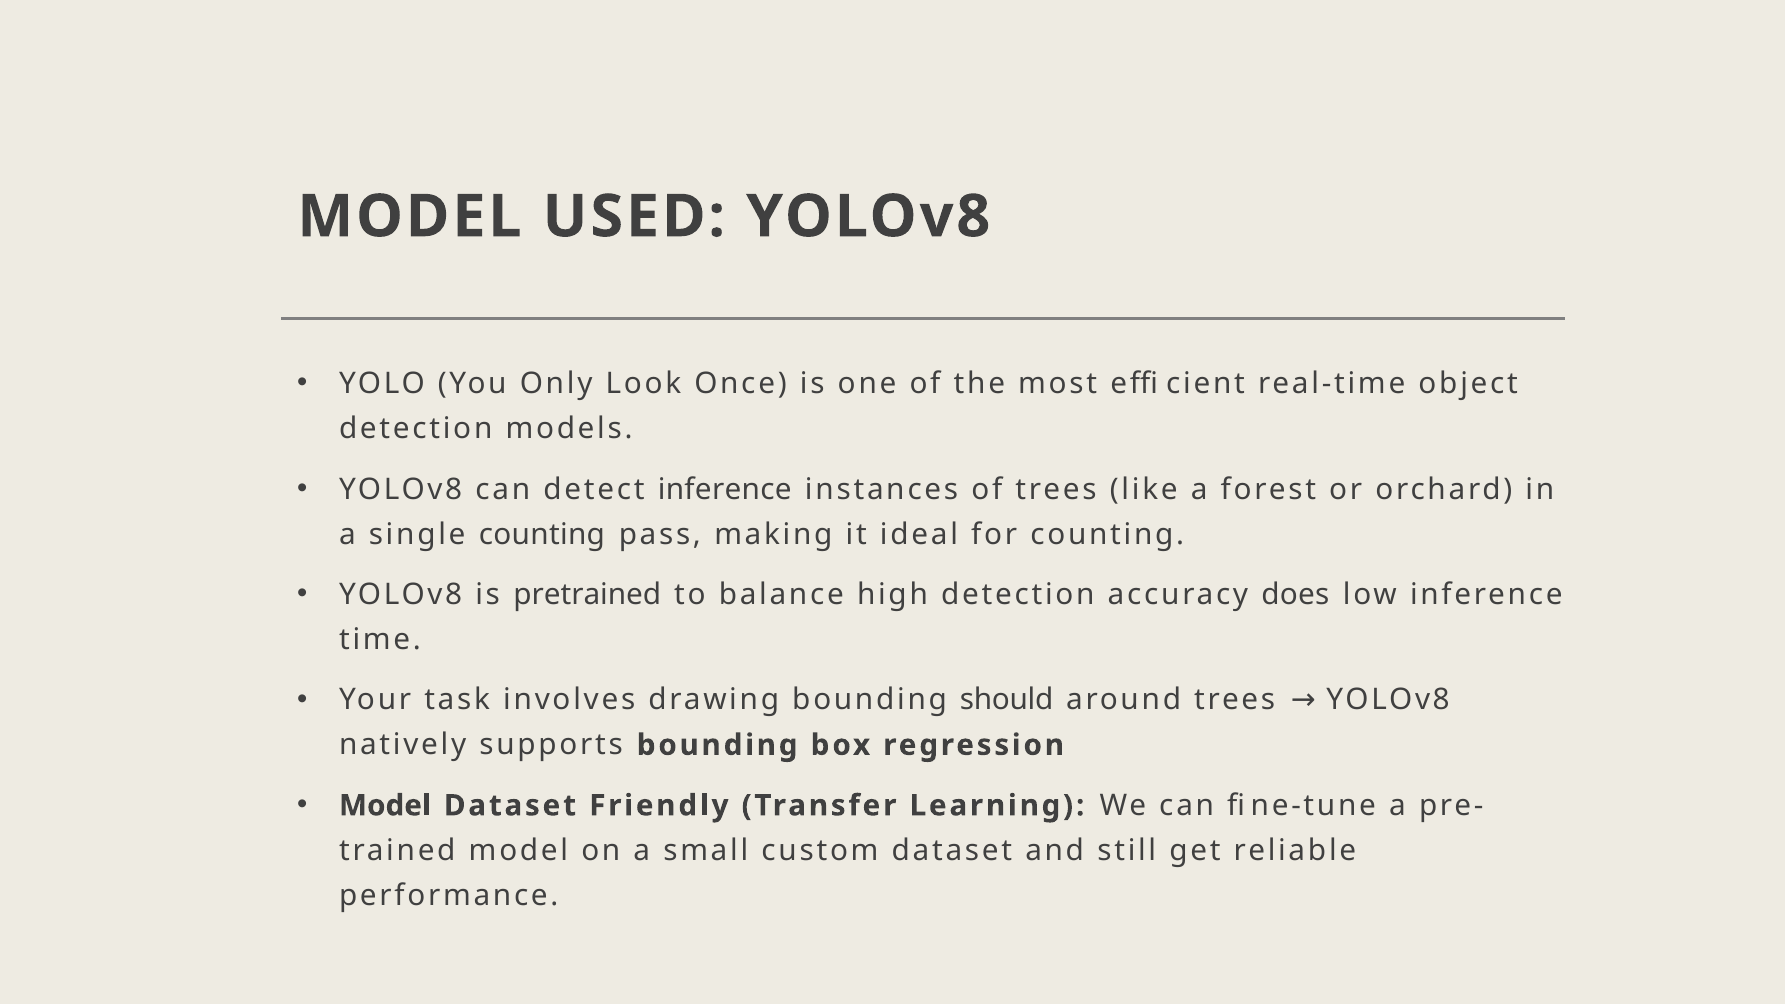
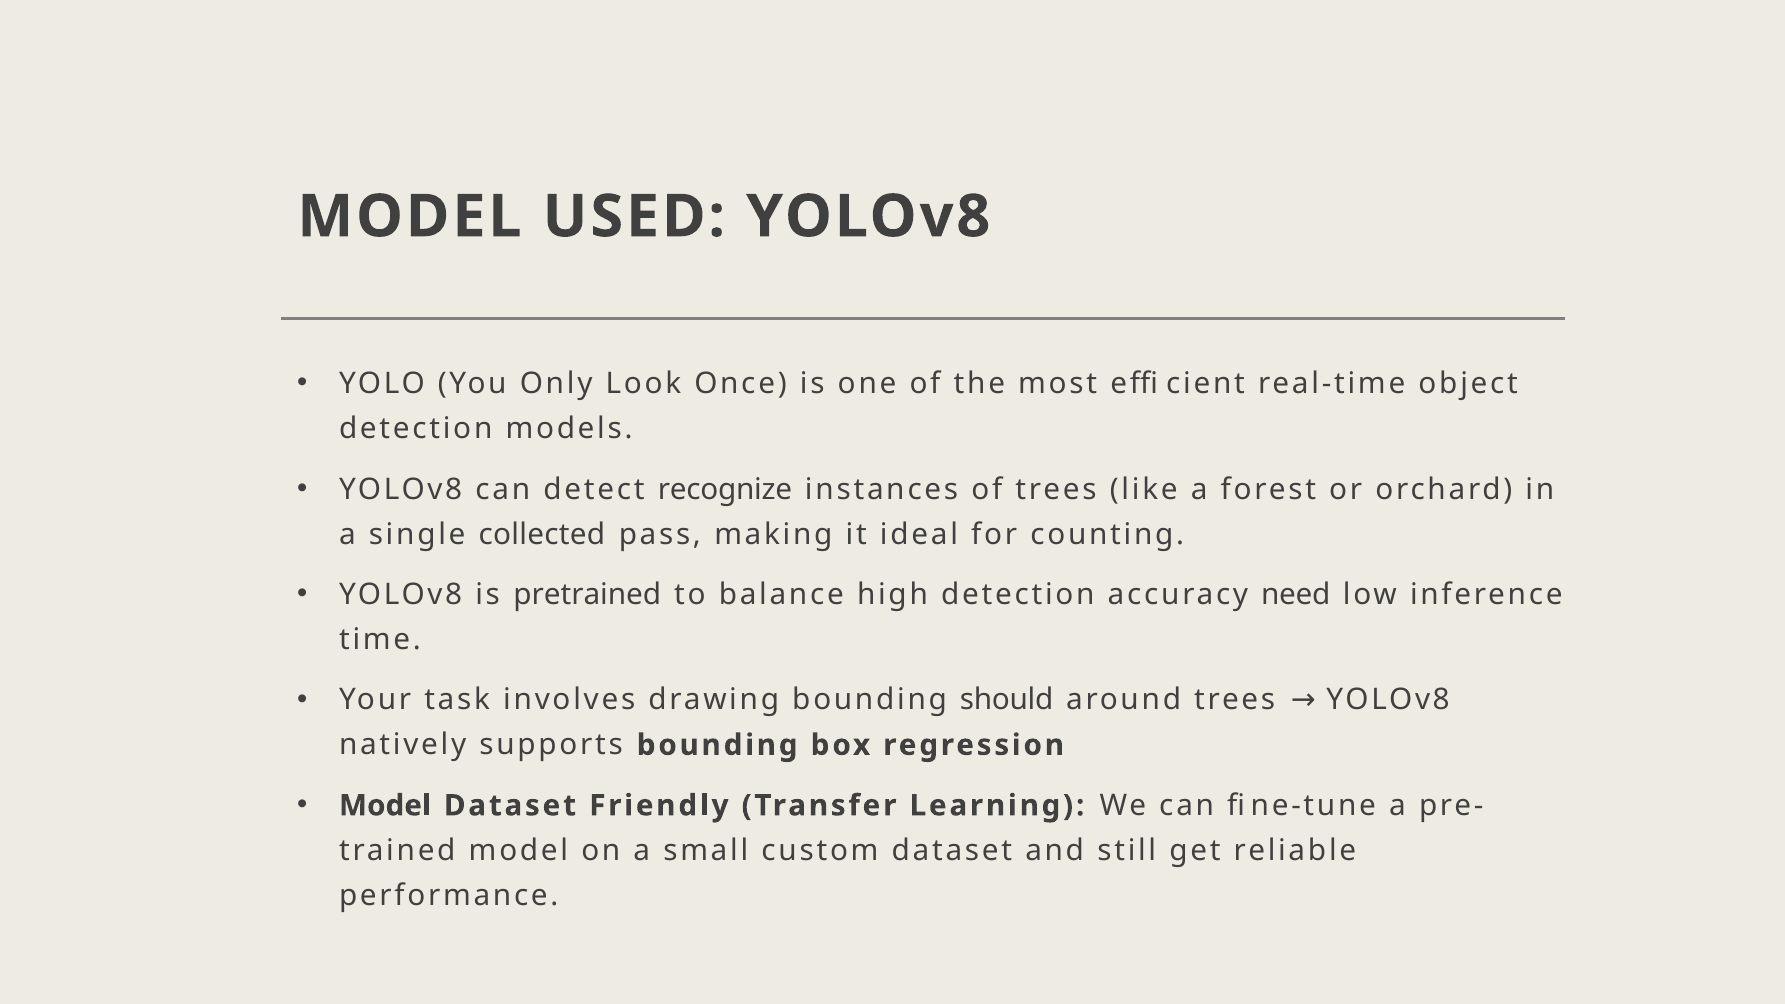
detect inference: inference -> recognize
single counting: counting -> collected
does: does -> need
